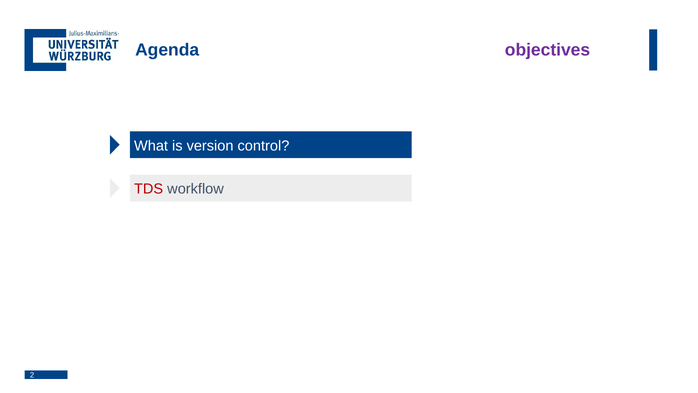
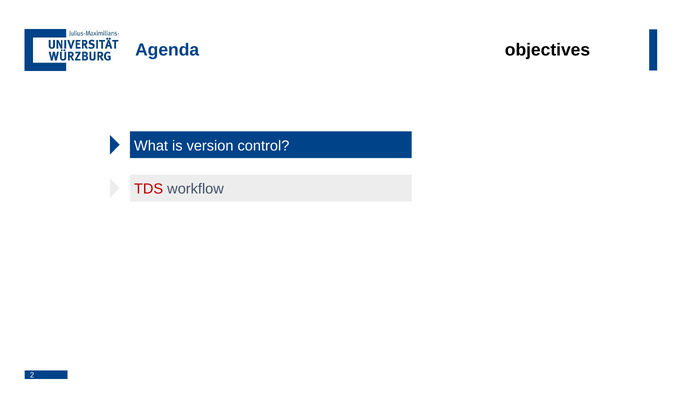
objectives colour: purple -> black
